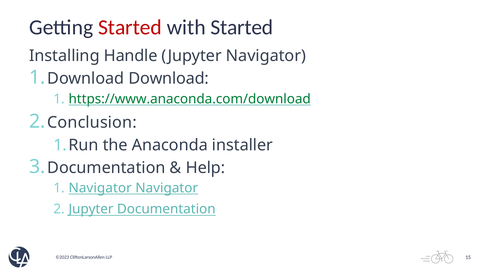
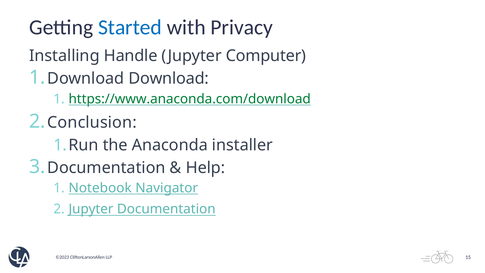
Started at (130, 27) colour: red -> blue
with Started: Started -> Privacy
Jupyter Navigator: Navigator -> Computer
Navigator at (100, 188): Navigator -> Notebook
